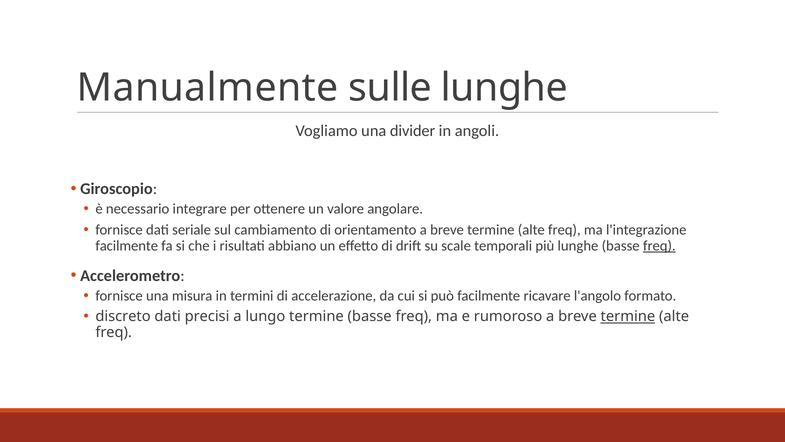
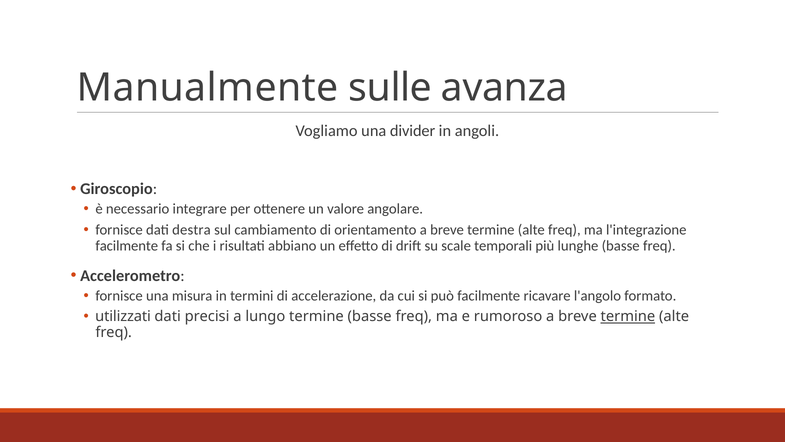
sulle lunghe: lunghe -> avanza
seriale: seriale -> destra
freq at (659, 246) underline: present -> none
discreto: discreto -> utilizzati
